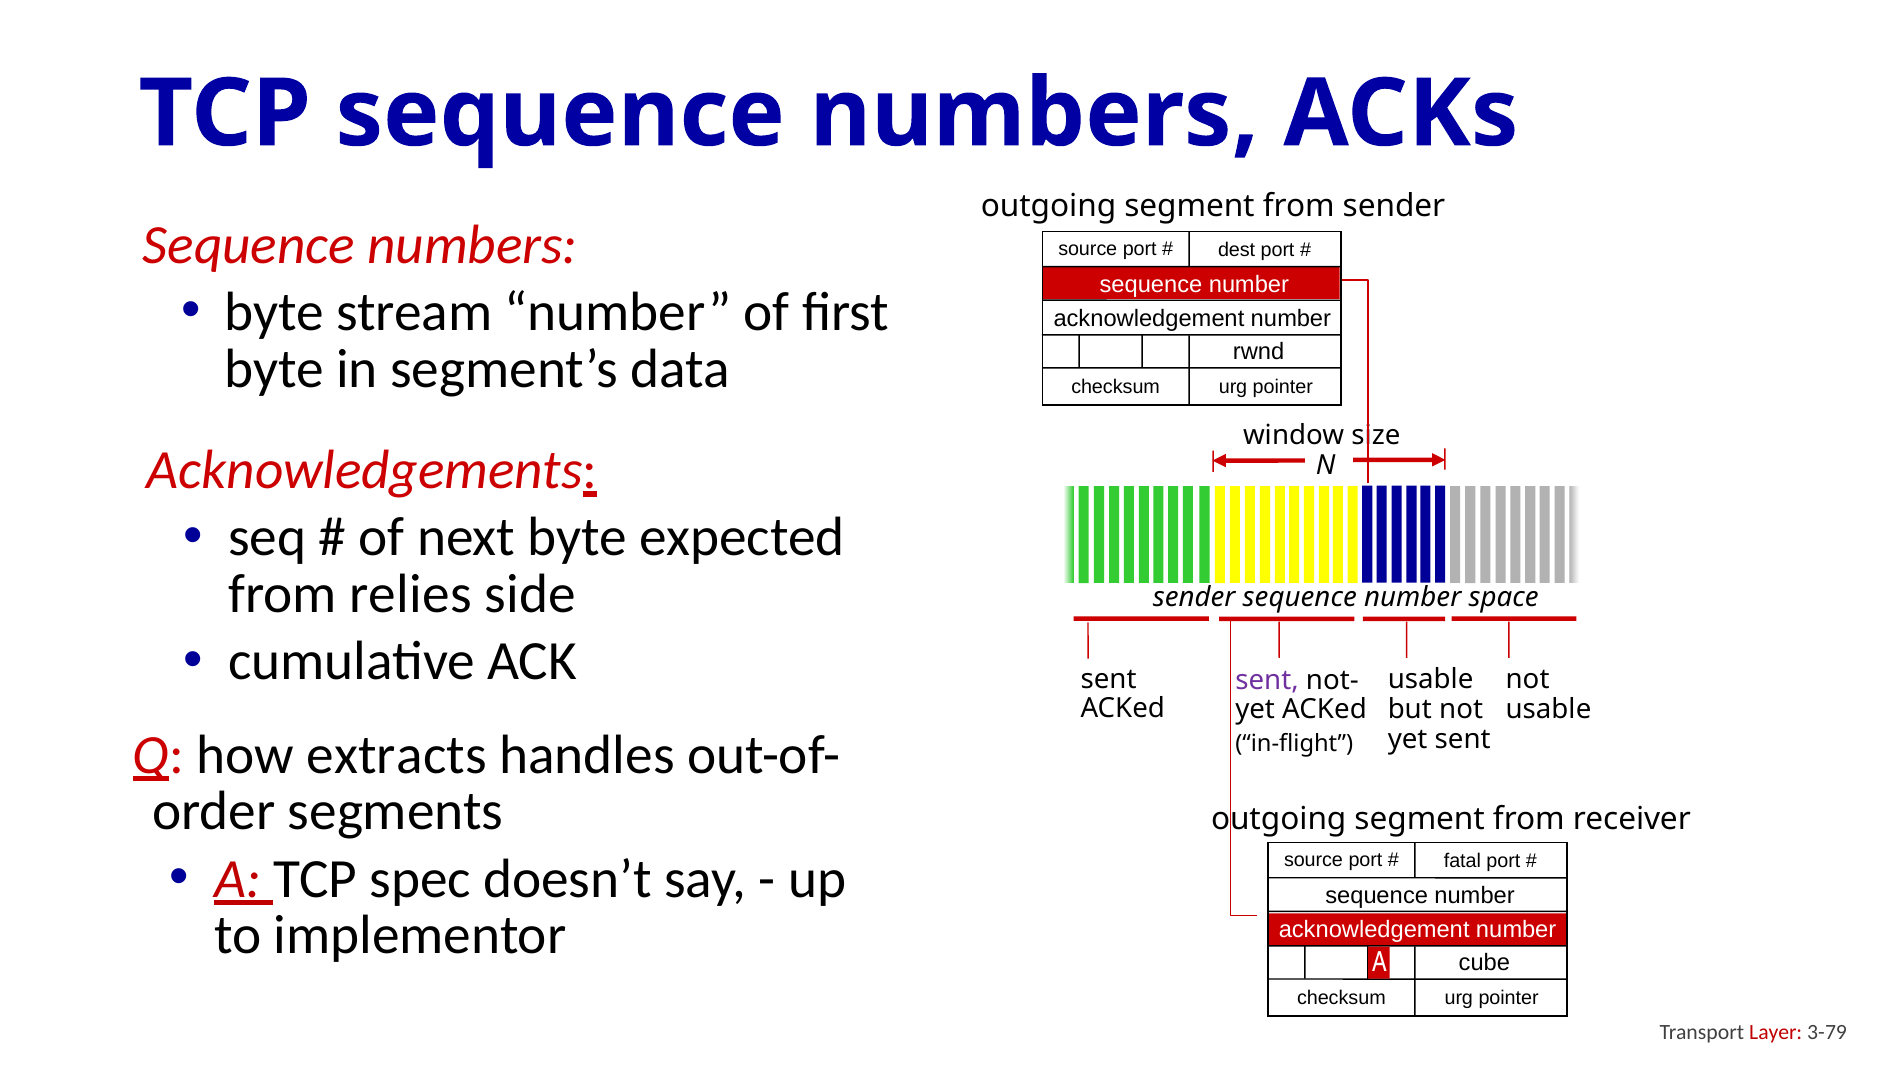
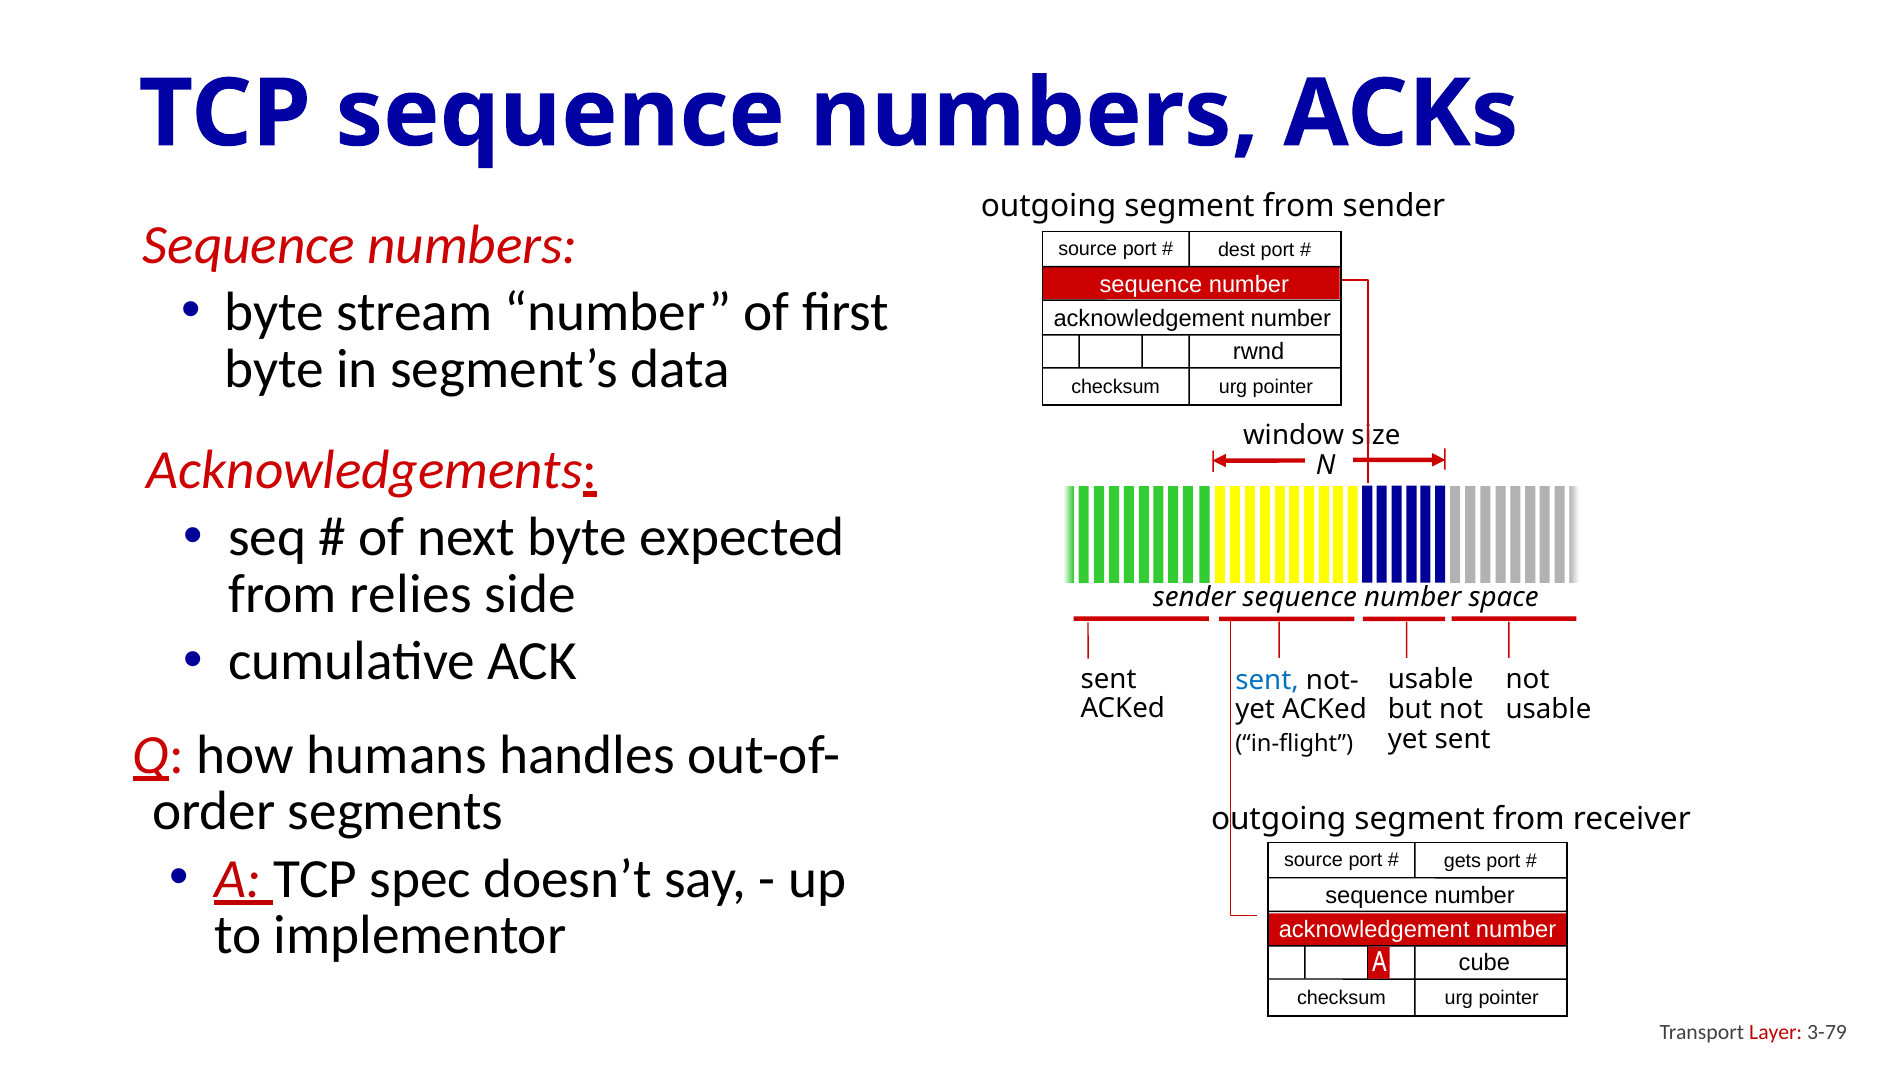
sent at (1267, 680) colour: purple -> blue
extracts: extracts -> humans
fatal: fatal -> gets
